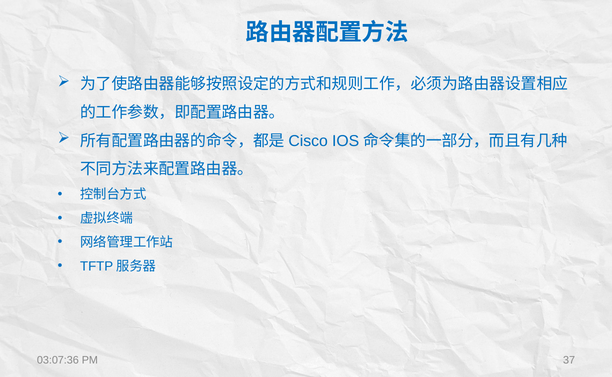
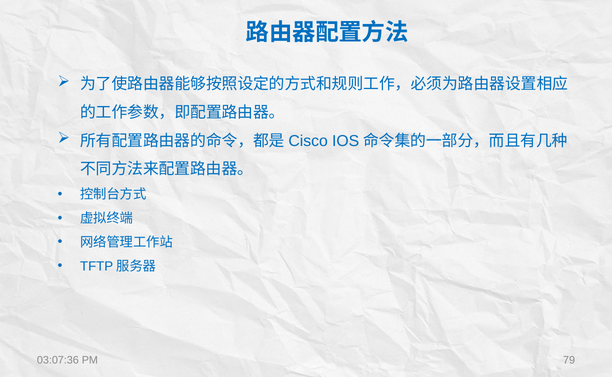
37: 37 -> 79
